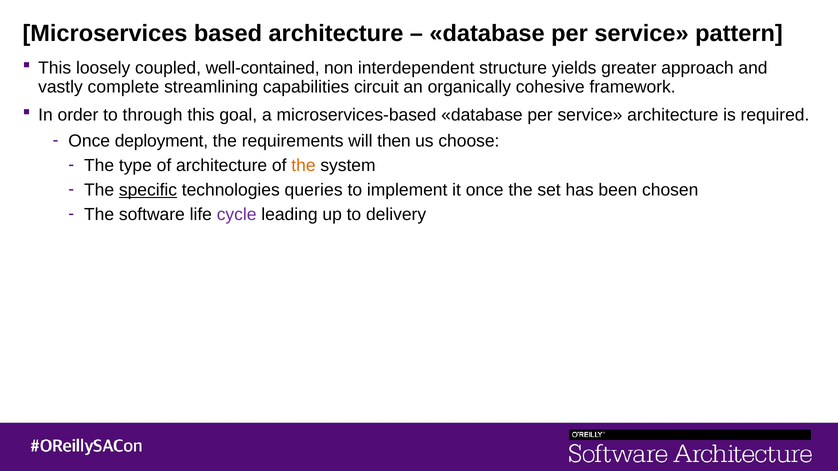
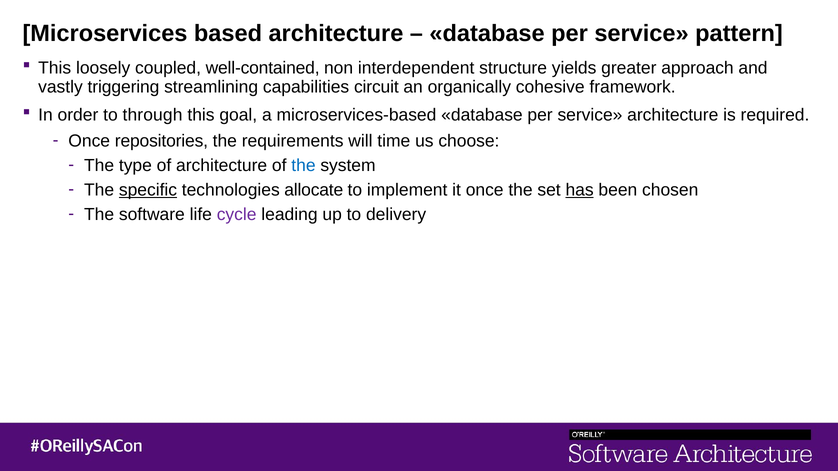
complete: complete -> triggering
deployment: deployment -> repositories
then: then -> time
the at (303, 165) colour: orange -> blue
queries: queries -> allocate
has underline: none -> present
